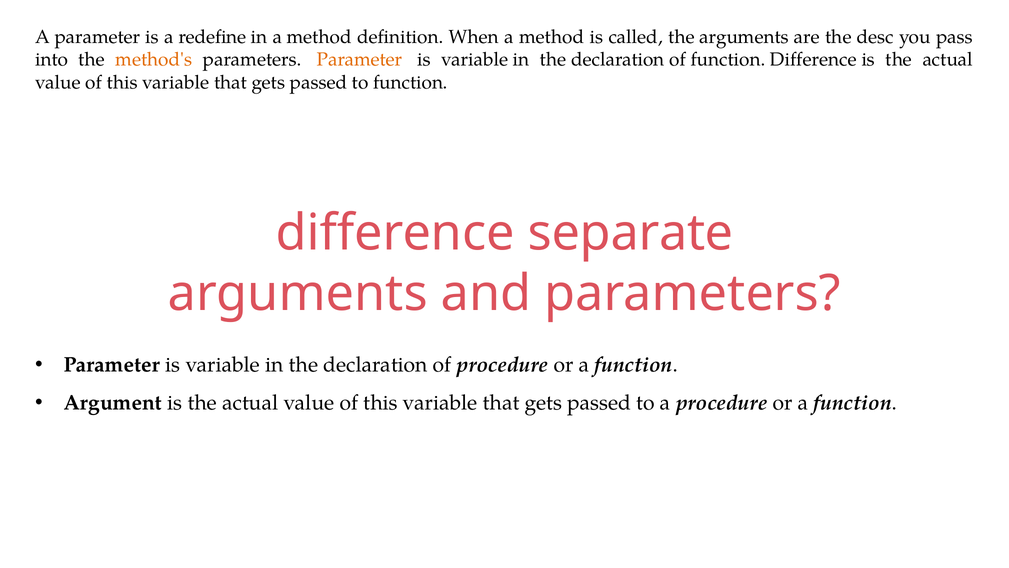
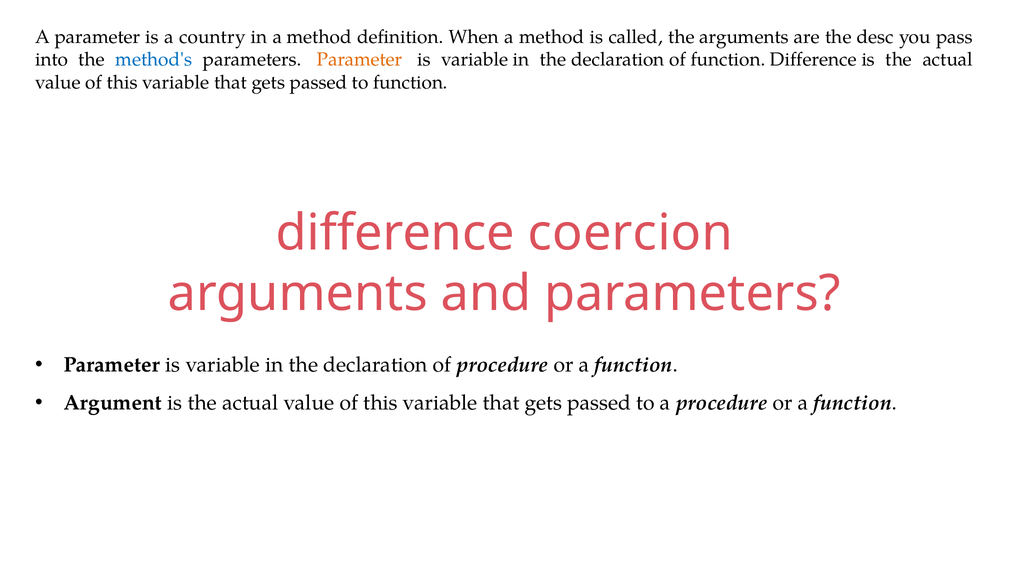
redefine: redefine -> country
method's colour: orange -> blue
separate: separate -> coercion
